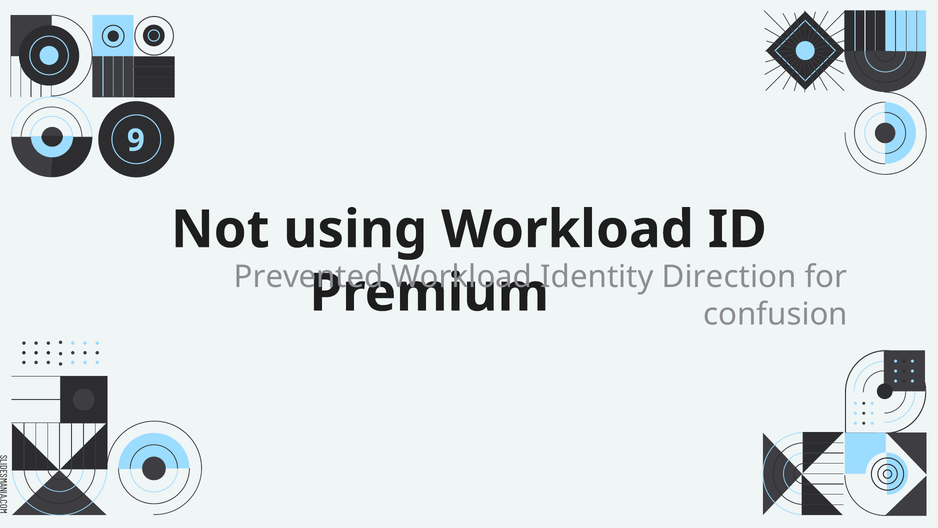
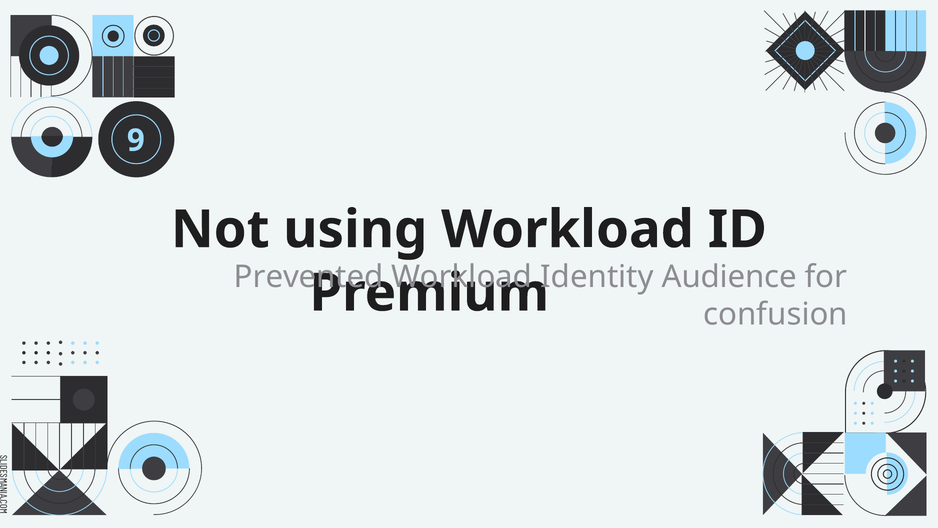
Direction: Direction -> Audience
